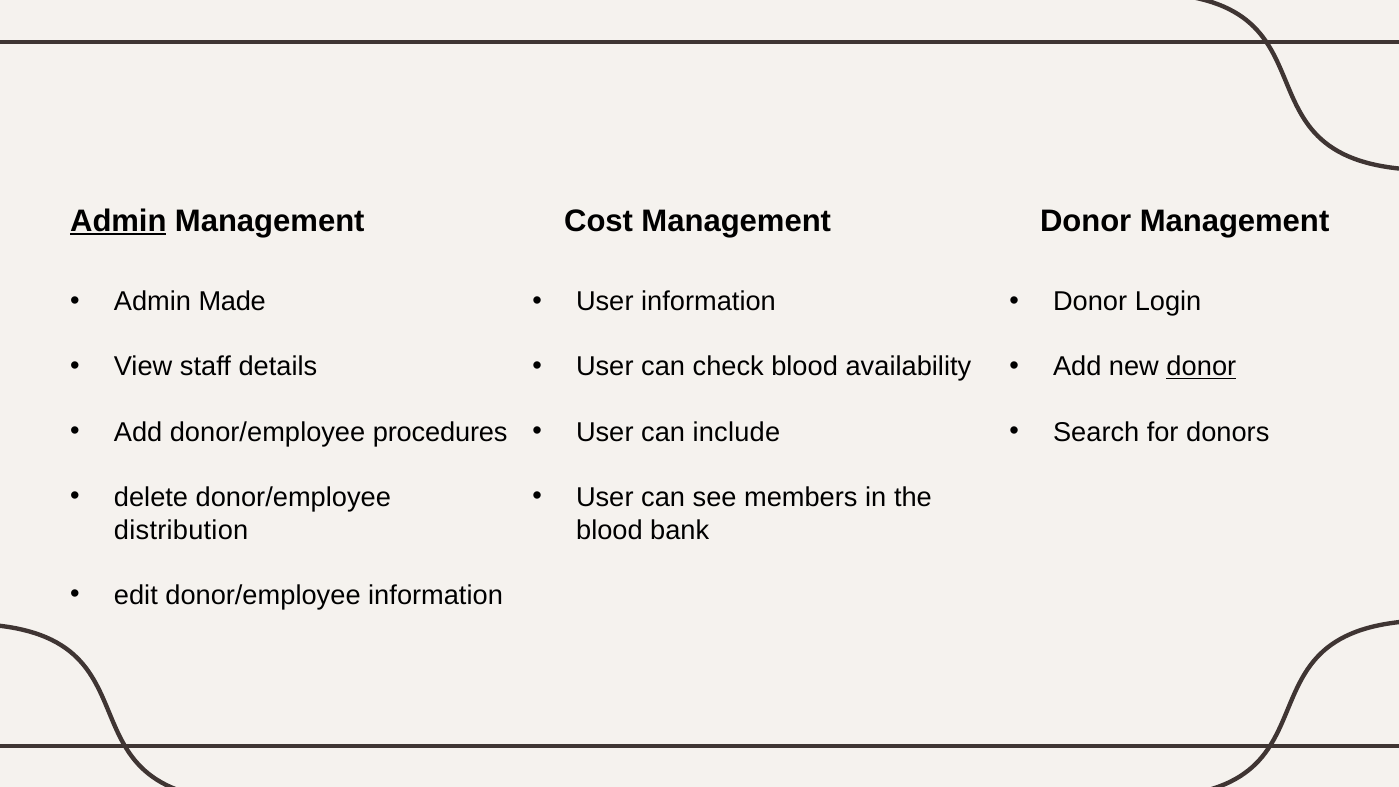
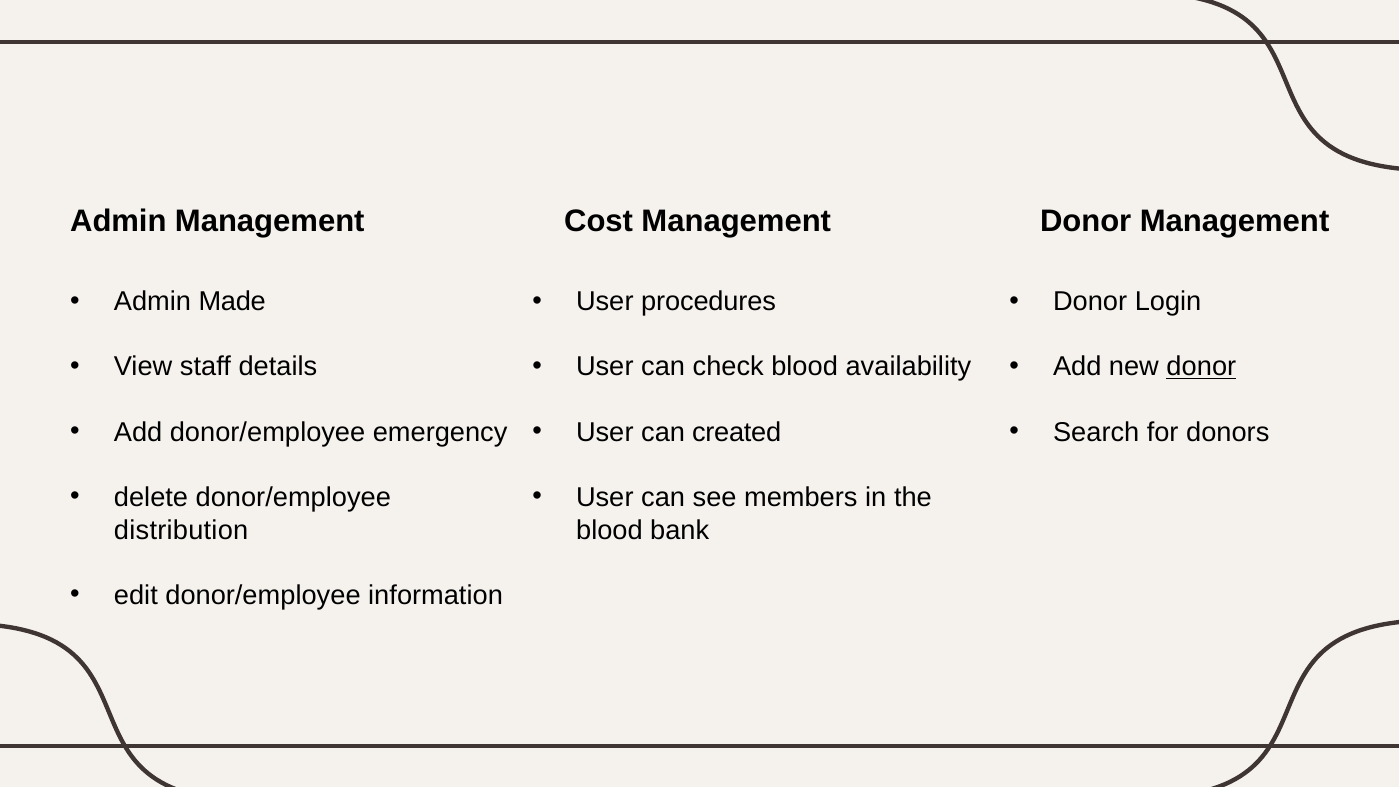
Admin at (118, 221) underline: present -> none
User information: information -> procedures
procedures: procedures -> emergency
include: include -> created
